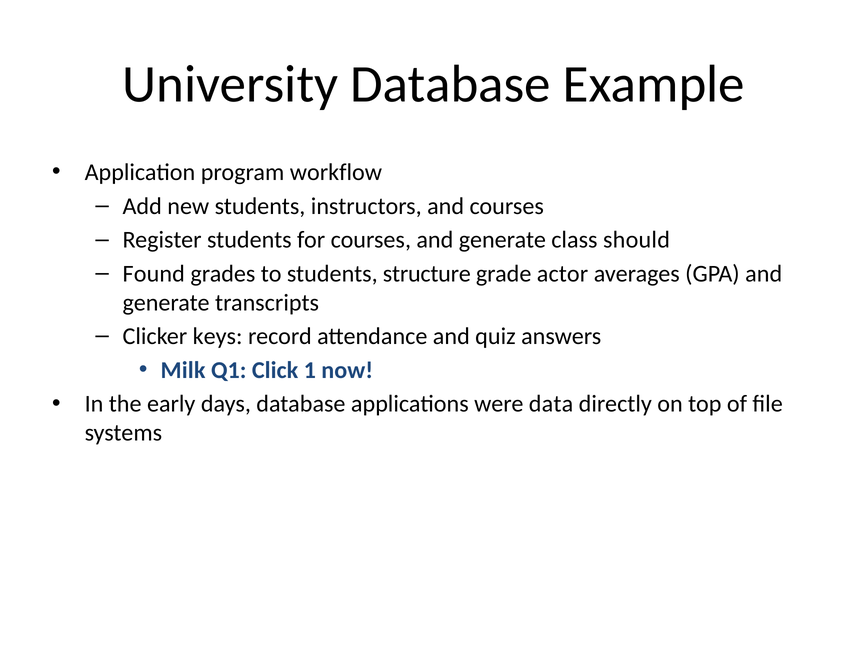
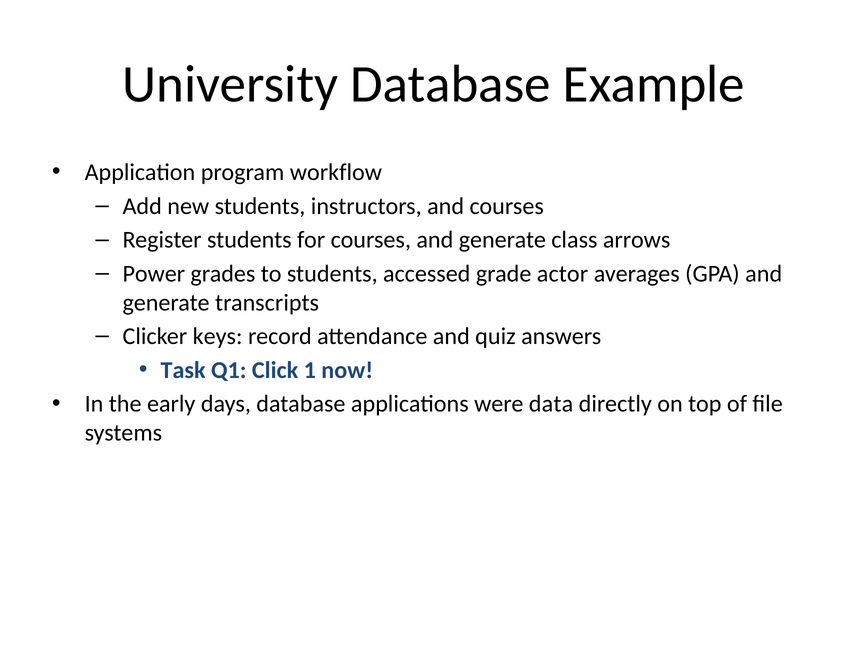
should: should -> arrows
Found: Found -> Power
structure: structure -> accessed
Milk: Milk -> Task
